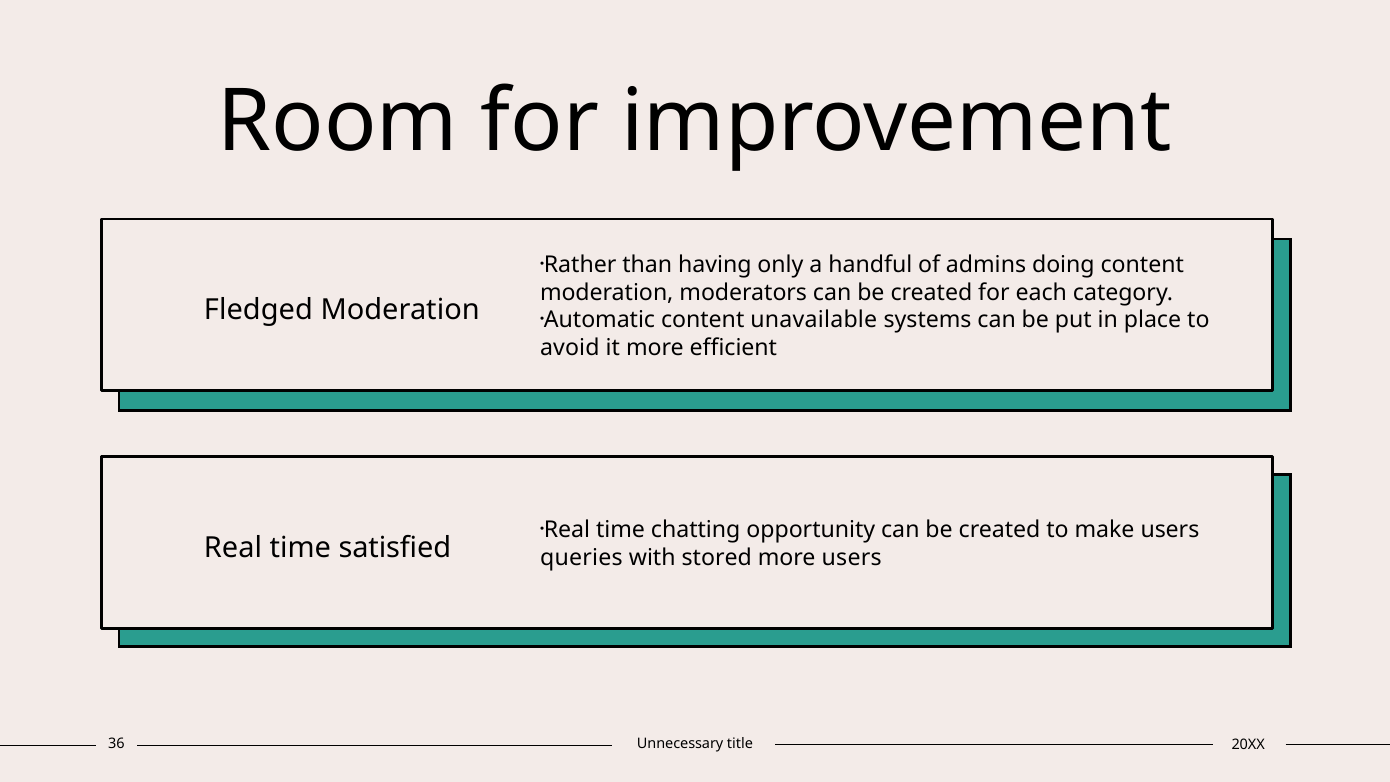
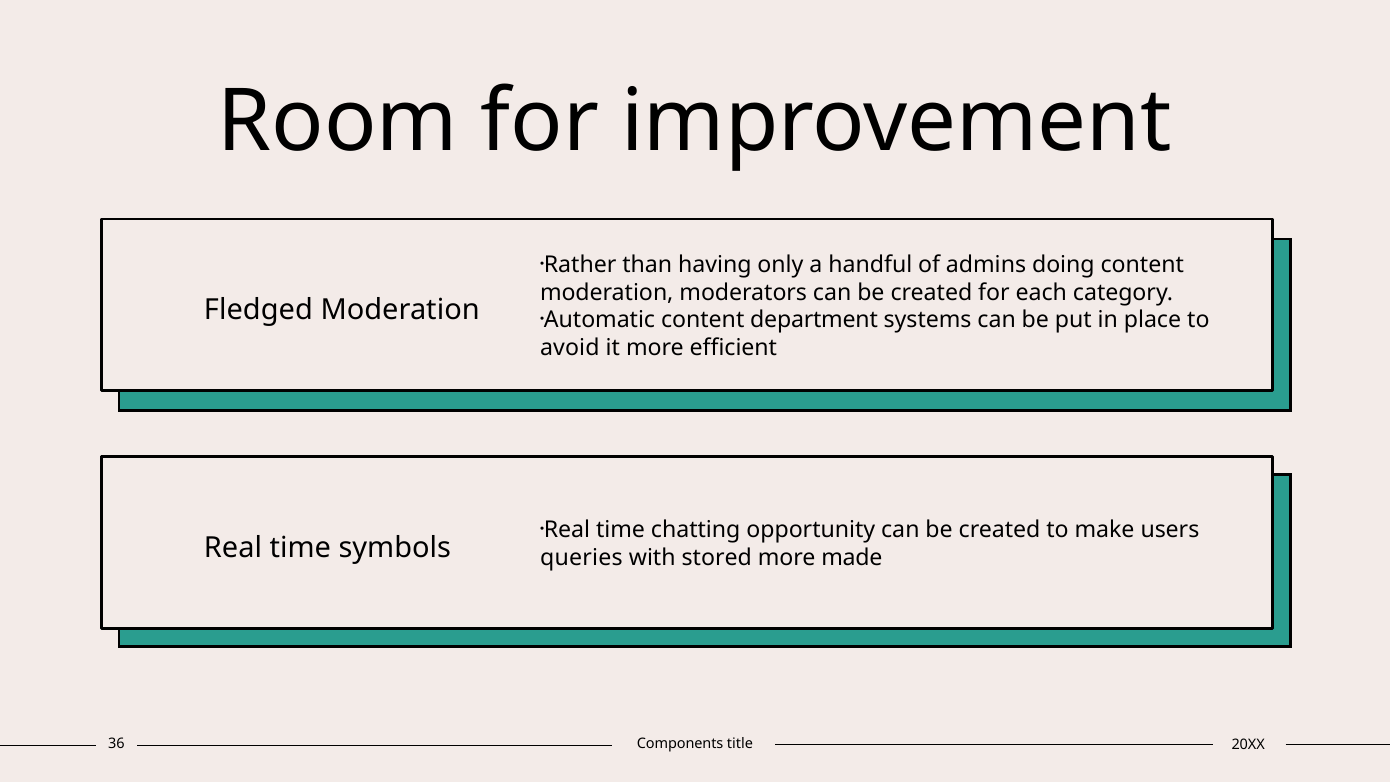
unavailable: unavailable -> department
satisfied: satisfied -> symbols
more users: users -> made
Unnecessary: Unnecessary -> Components
